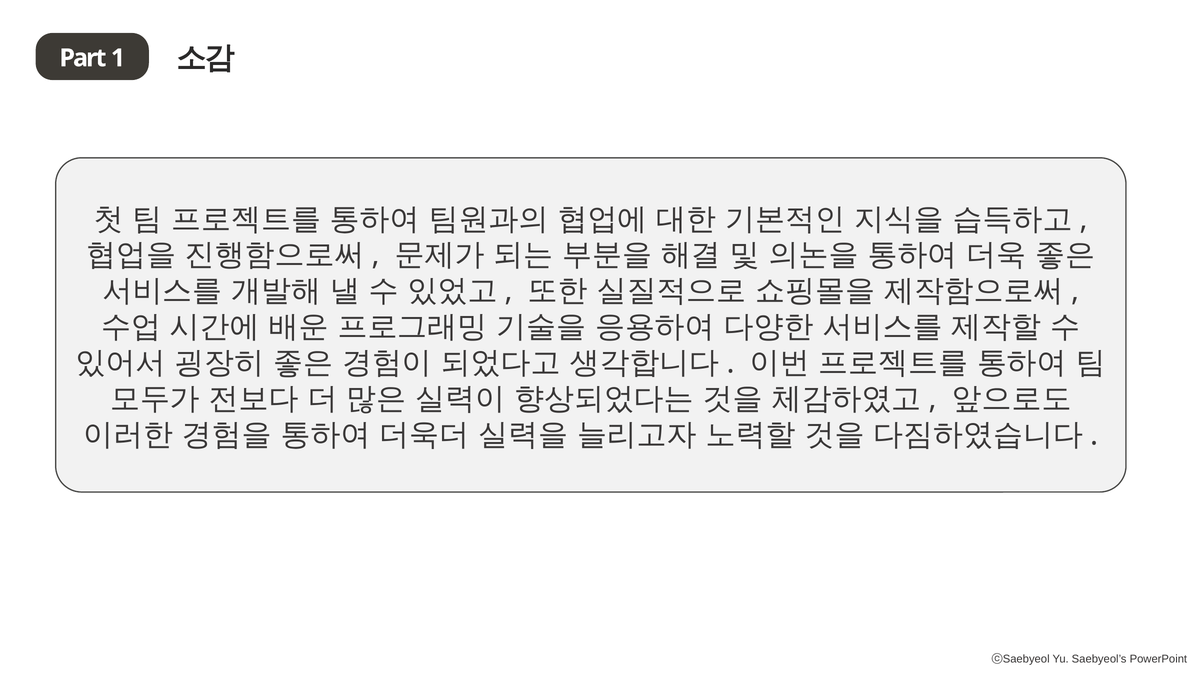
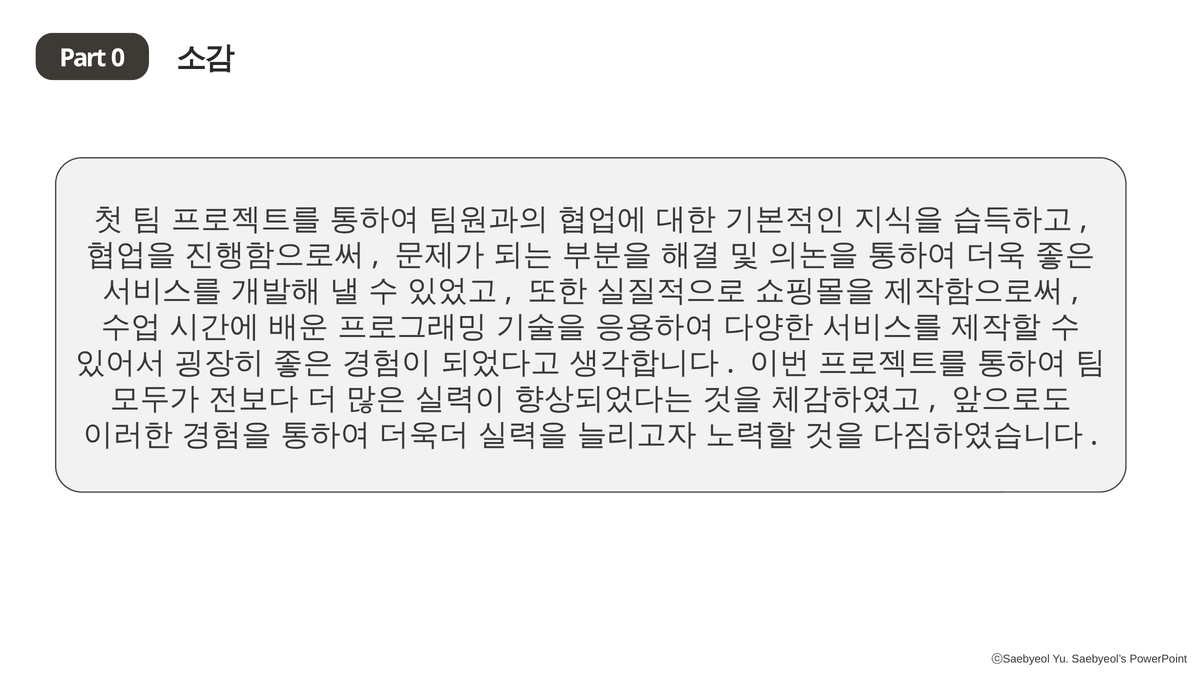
1: 1 -> 0
